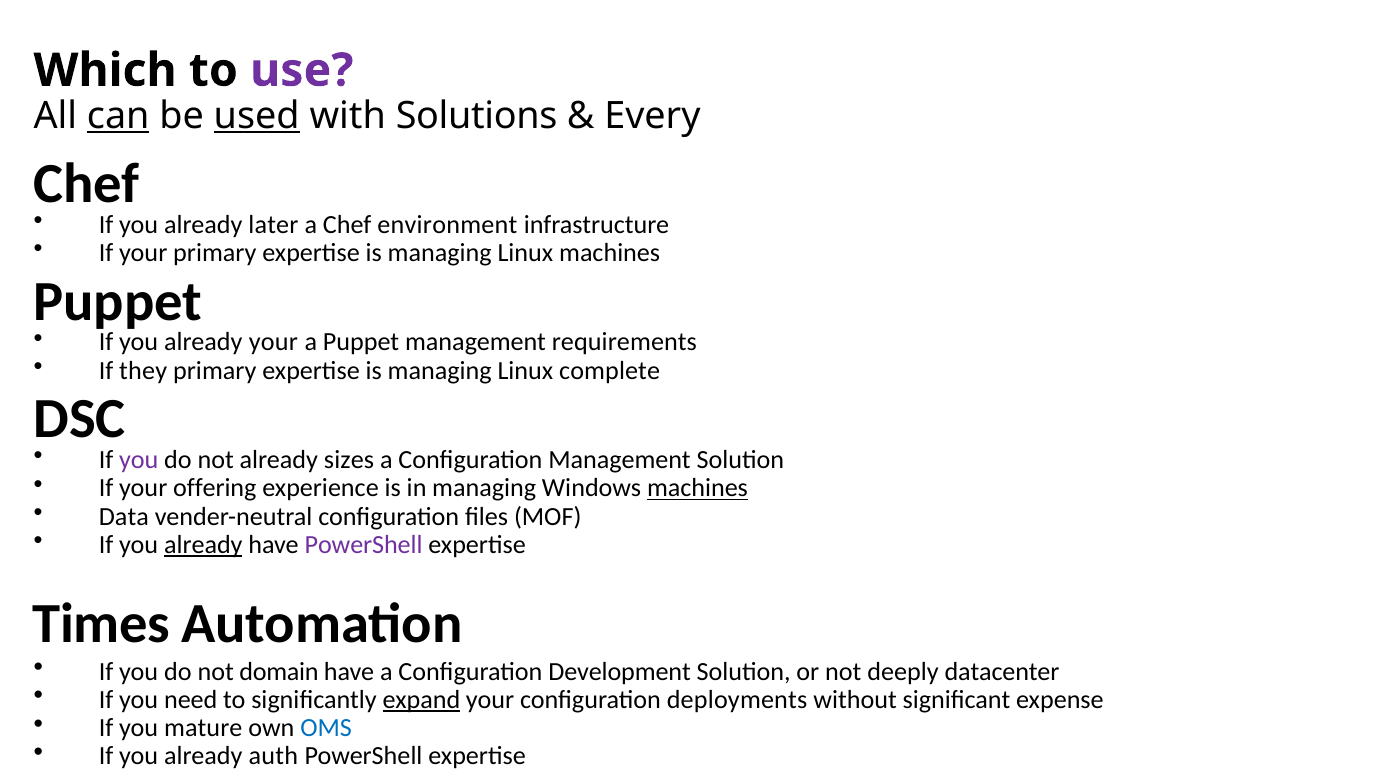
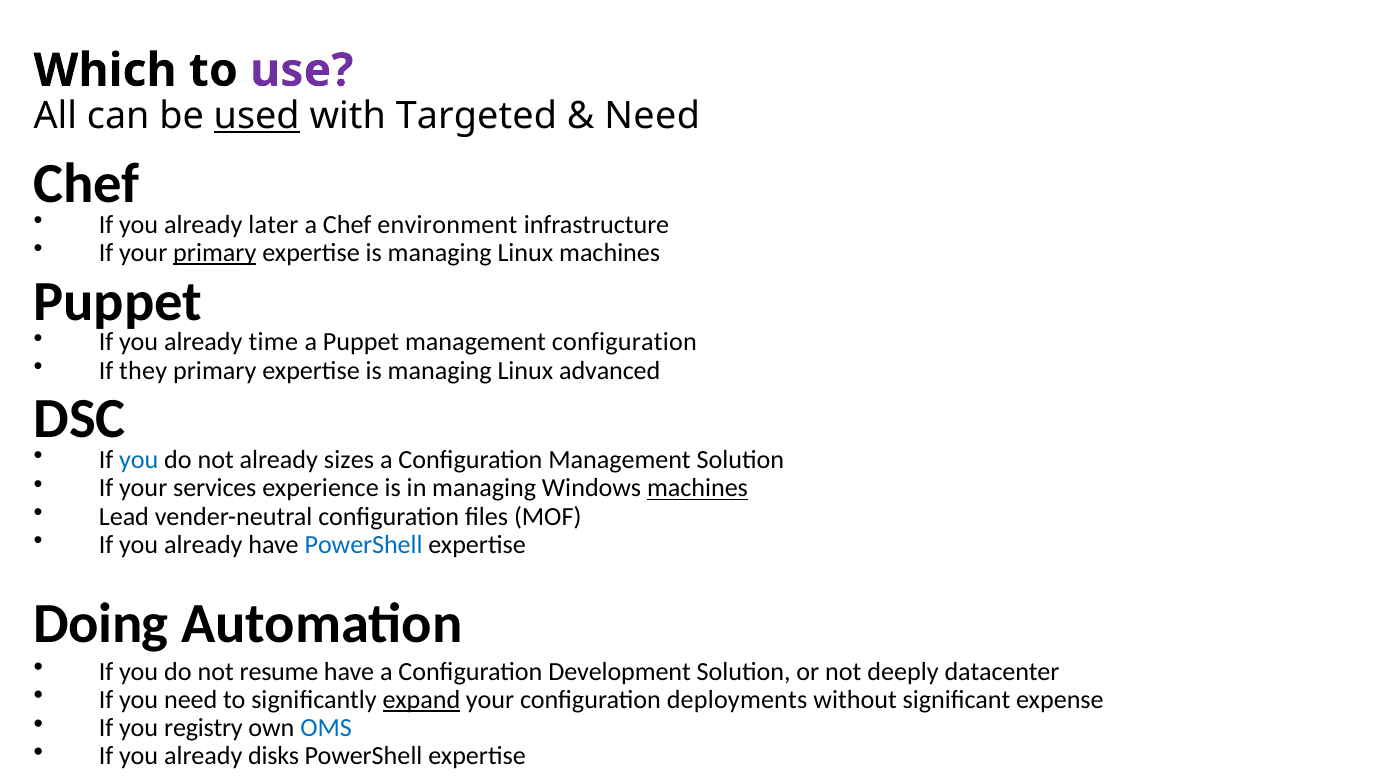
can underline: present -> none
Solutions: Solutions -> Targeted
Every at (652, 116): Every -> Need
primary at (215, 253) underline: none -> present
already your: your -> time
management requirements: requirements -> configuration
complete: complete -> advanced
you at (139, 460) colour: purple -> blue
offering: offering -> services
Data: Data -> Lead
already at (203, 545) underline: present -> none
PowerShell at (364, 545) colour: purple -> blue
Times: Times -> Doing
domain: domain -> resume
mature: mature -> registry
auth: auth -> disks
